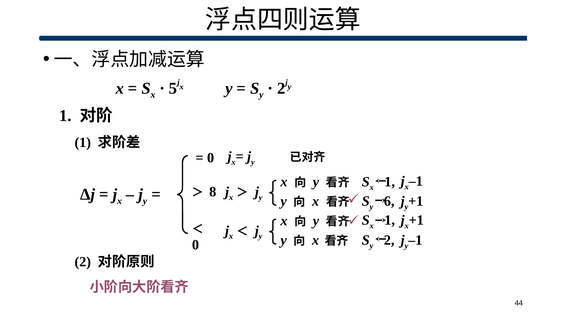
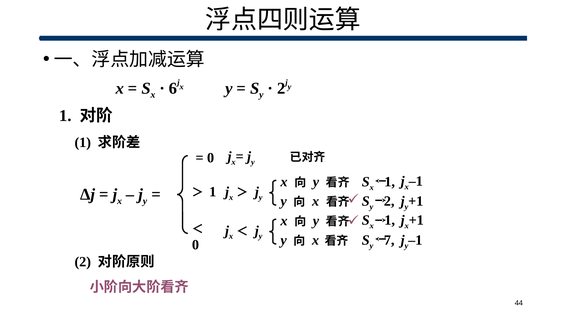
5: 5 -> 6
8 at (213, 192): 8 -> 1
y 6: 6 -> 2
y 2: 2 -> 7
